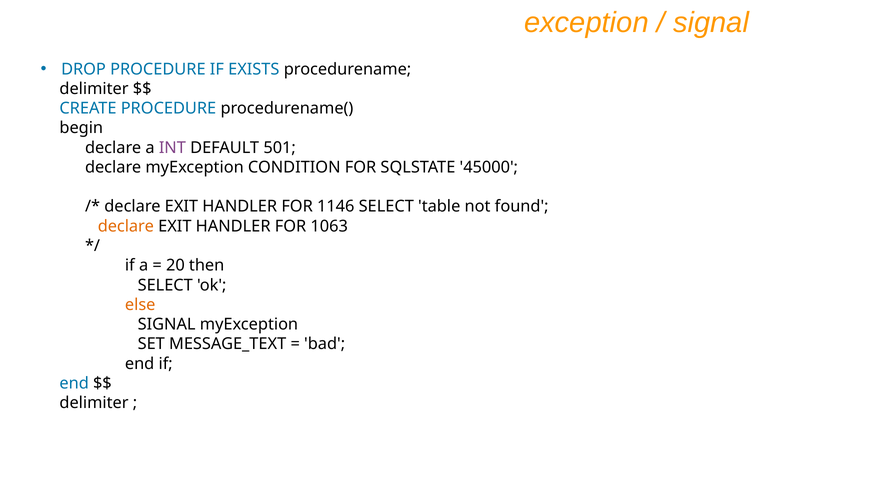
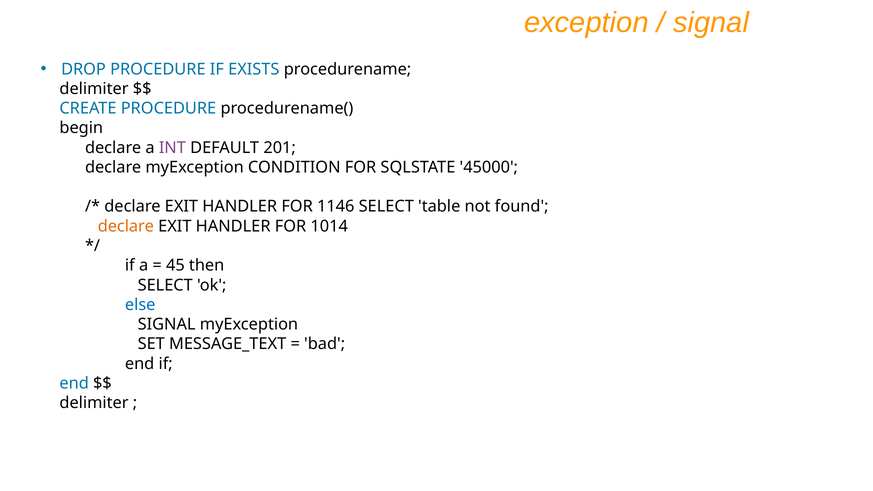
501: 501 -> 201
1063: 1063 -> 1014
20: 20 -> 45
else colour: orange -> blue
